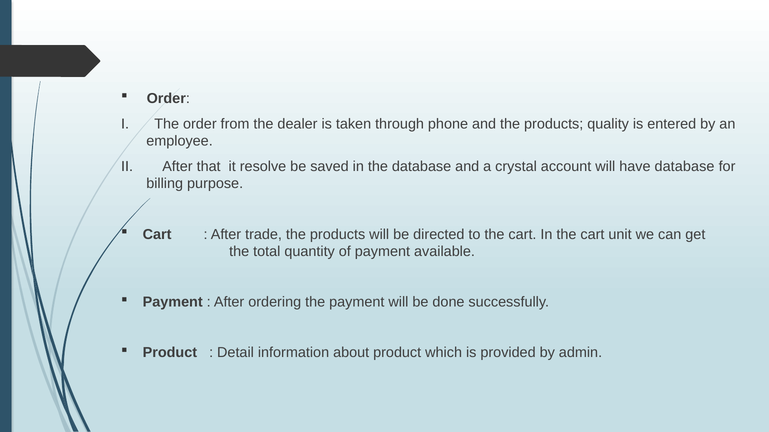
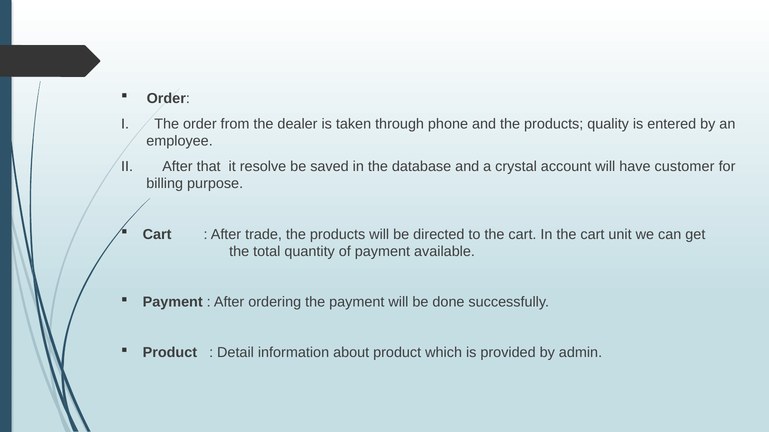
have database: database -> customer
